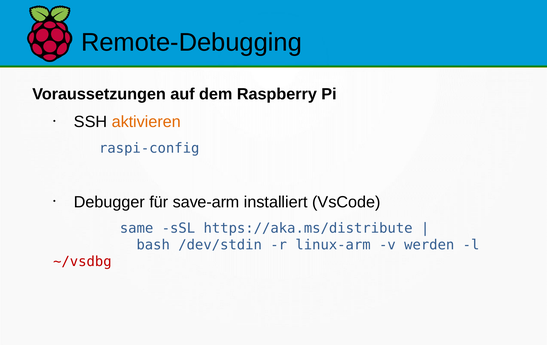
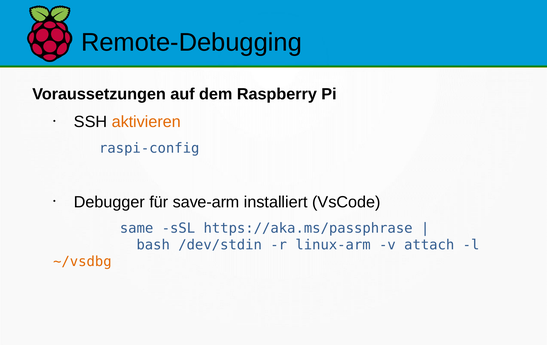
https://aka.ms/distribute: https://aka.ms/distribute -> https://aka.ms/passphrase
werden: werden -> attach
~/vsdbg colour: red -> orange
